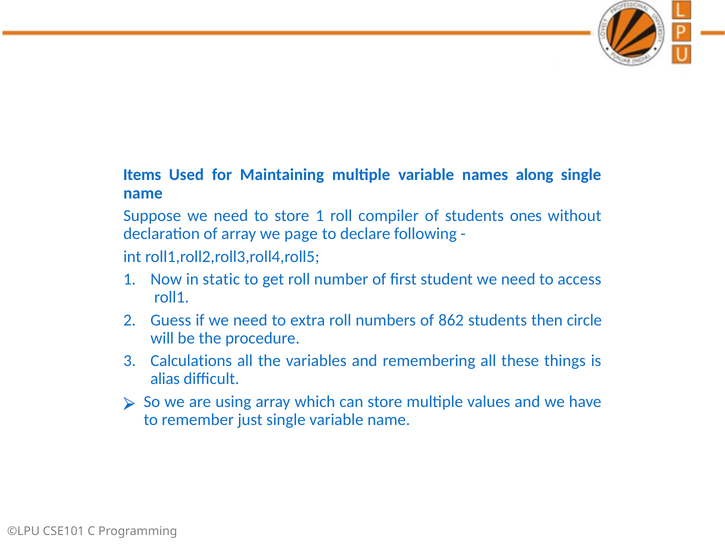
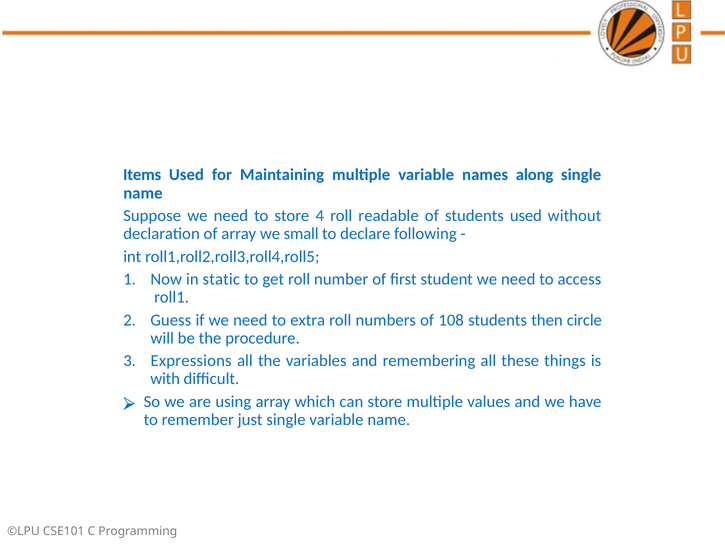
store 1: 1 -> 4
compiler: compiler -> readable
students ones: ones -> used
page: page -> small
862: 862 -> 108
Calculations: Calculations -> Expressions
alias: alias -> with
